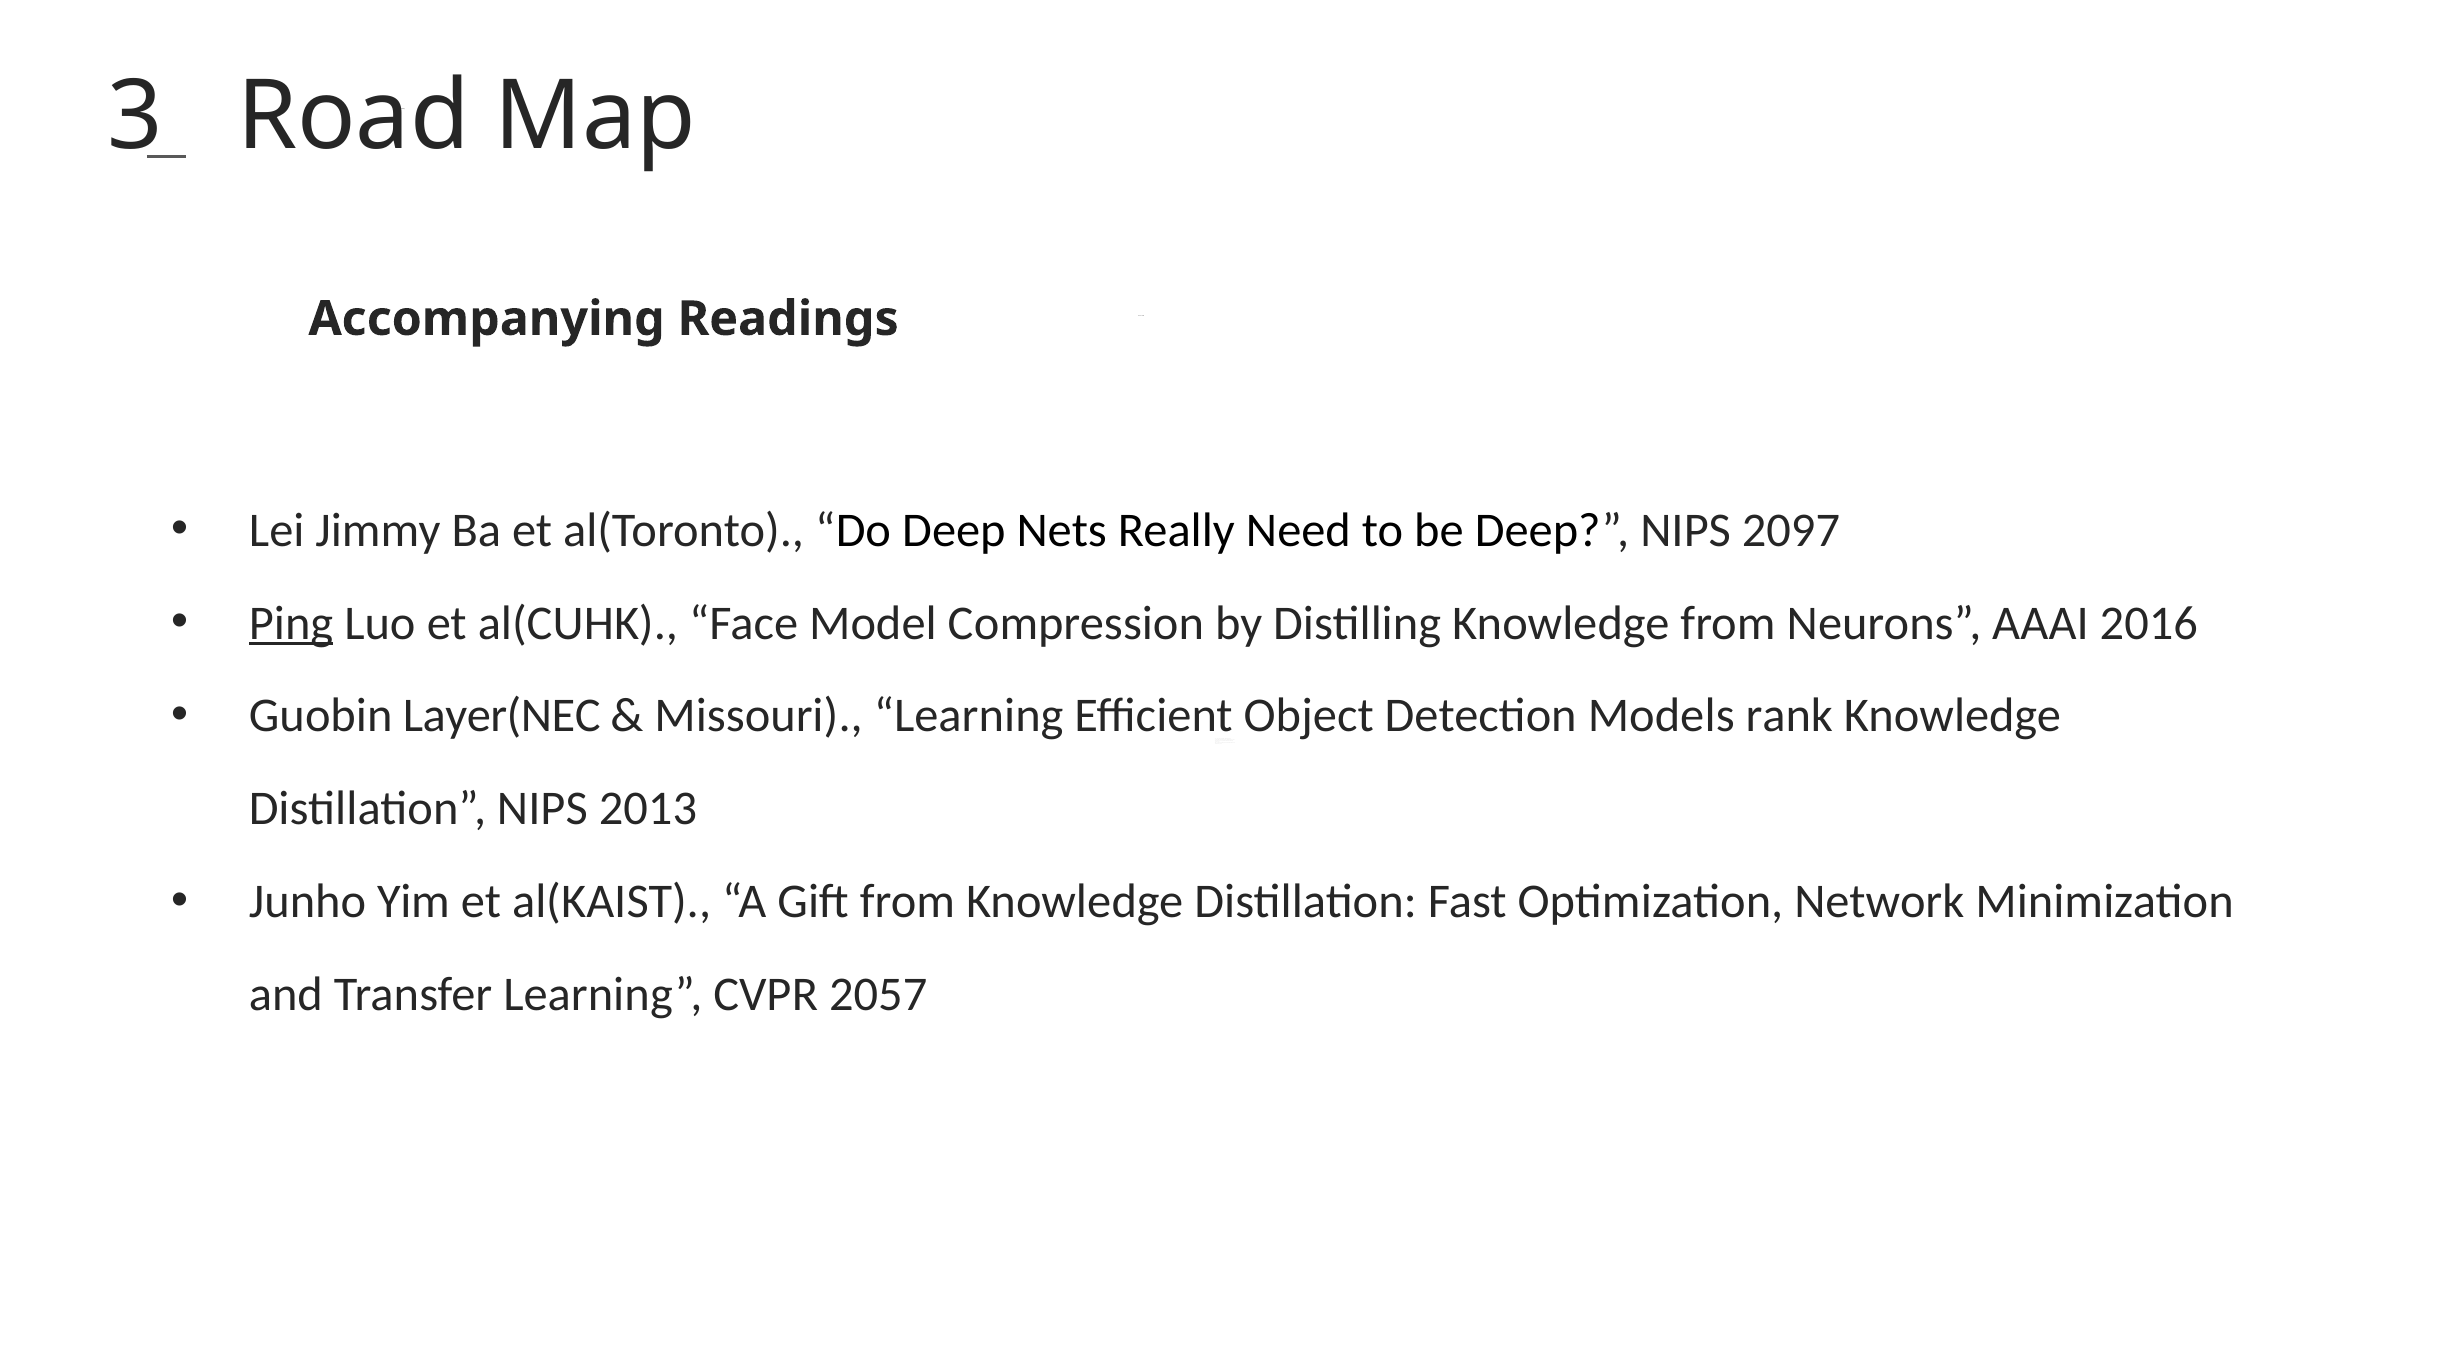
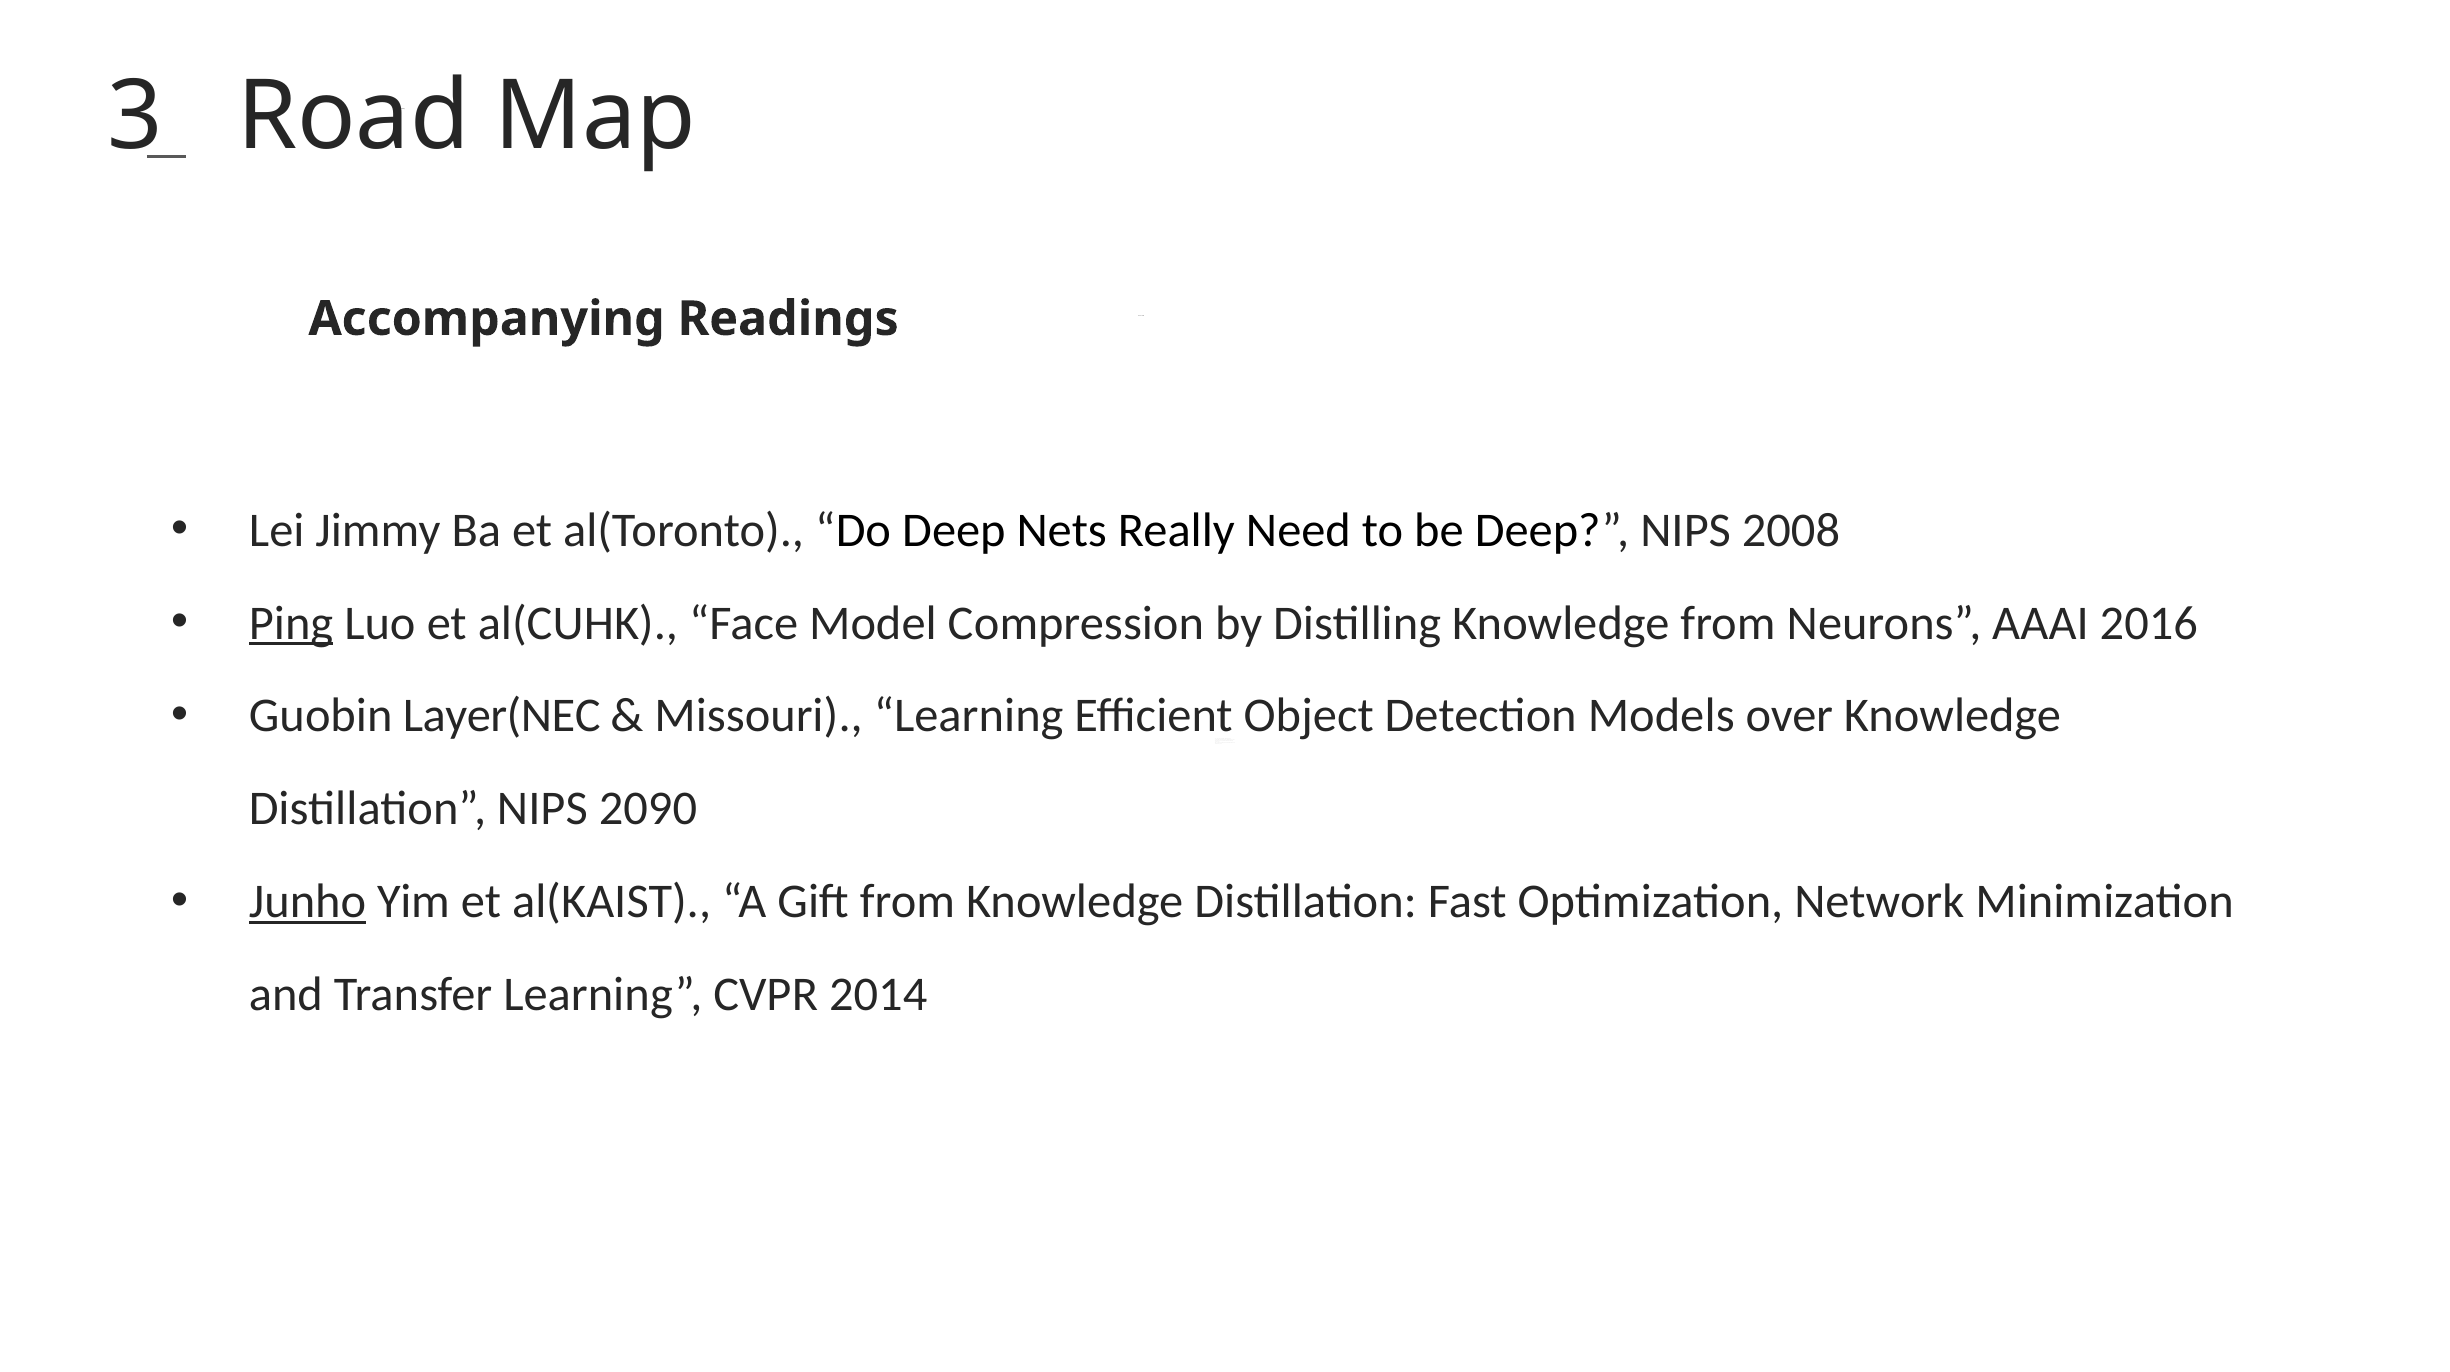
2097: 2097 -> 2008
rank: rank -> over
2013: 2013 -> 2090
Junho at (308, 902) underline: none -> present
CVPR 2057: 2057 -> 2014
